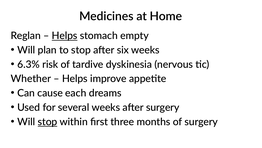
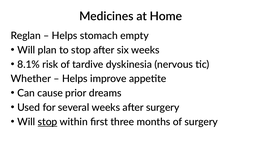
Helps at (65, 36) underline: present -> none
6.3%: 6.3% -> 8.1%
each: each -> prior
